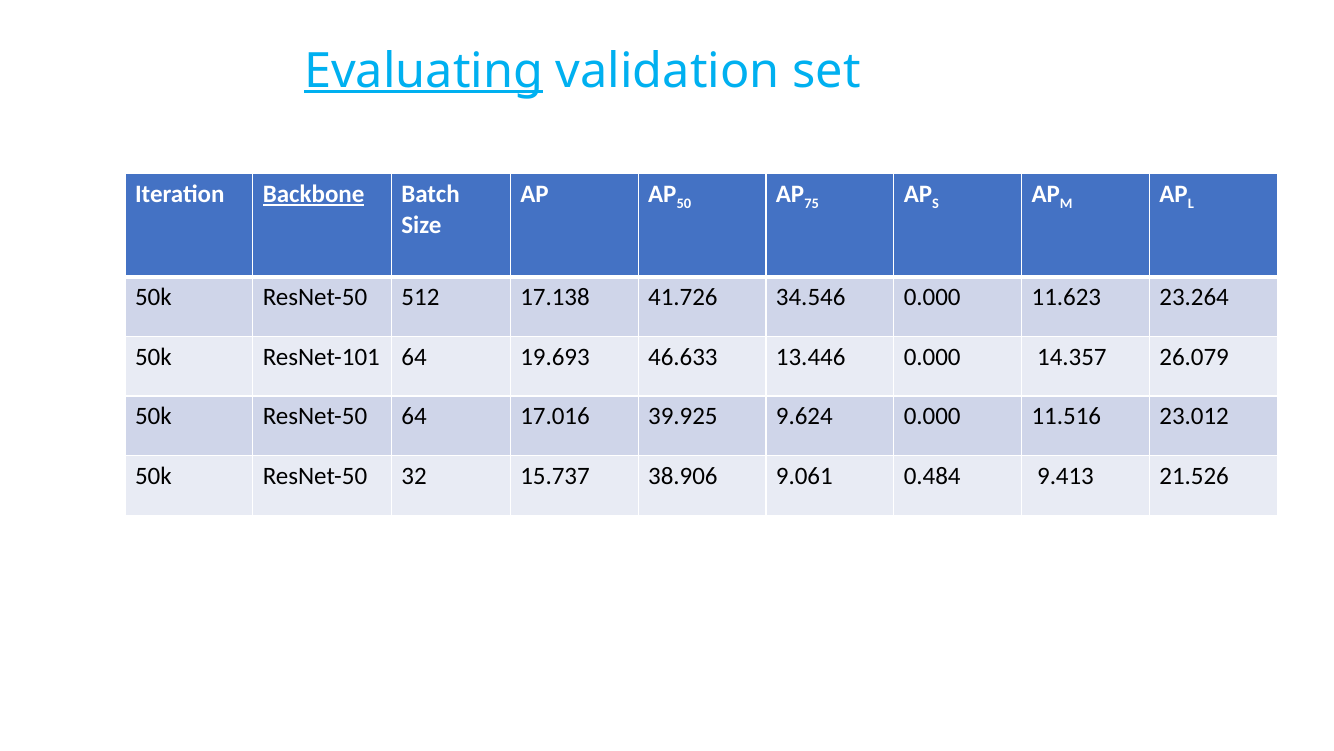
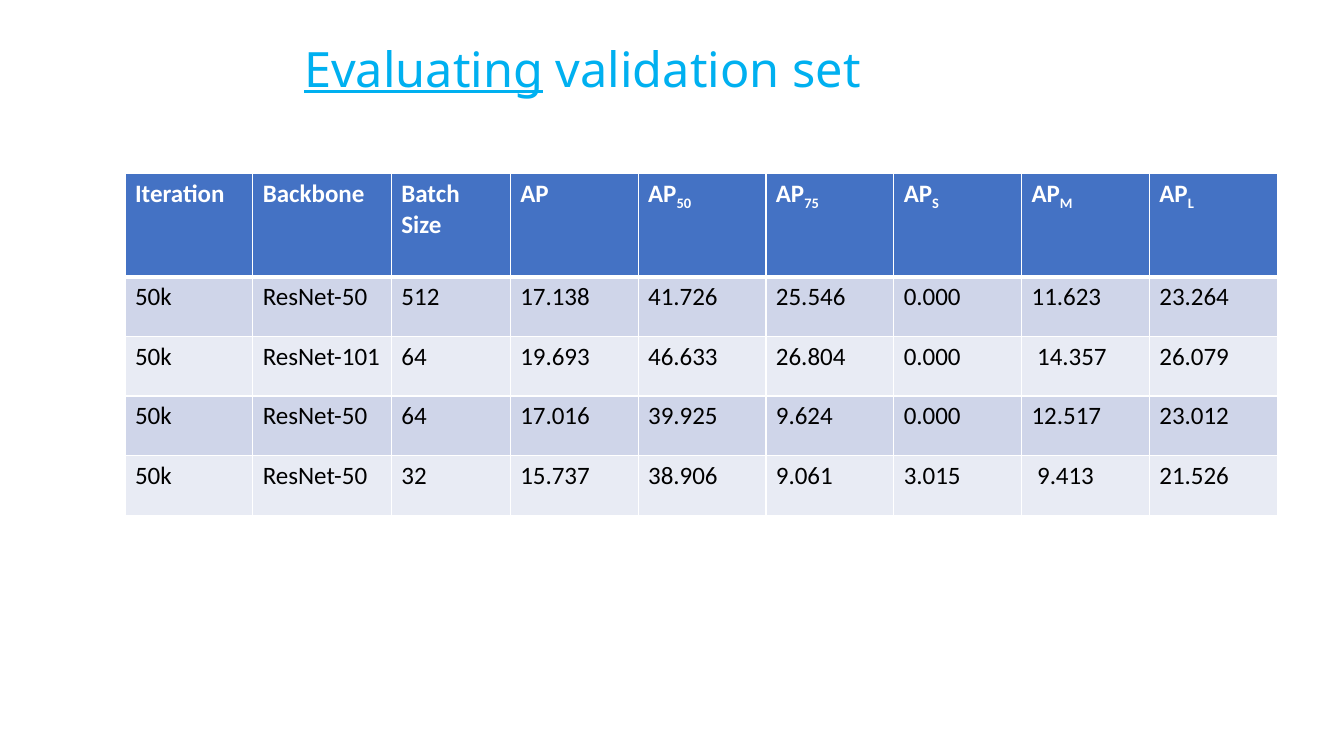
Backbone underline: present -> none
34.546: 34.546 -> 25.546
13.446: 13.446 -> 26.804
11.516: 11.516 -> 12.517
0.484: 0.484 -> 3.015
